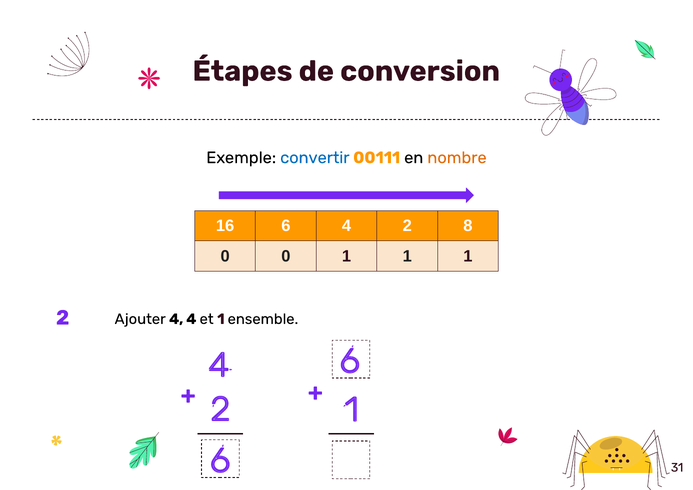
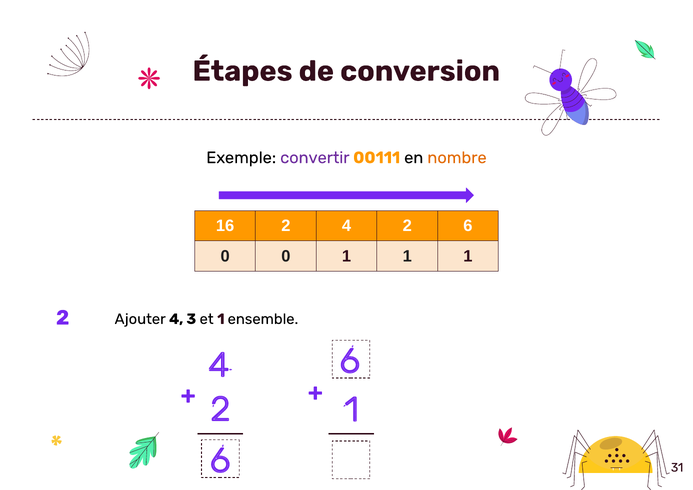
convertir colour: blue -> purple
16 6: 6 -> 2
8: 8 -> 6
4 4: 4 -> 3
